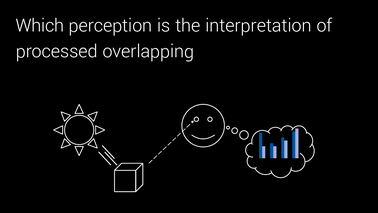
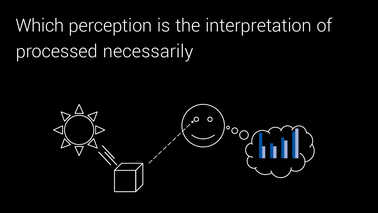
overlapping: overlapping -> necessarily
